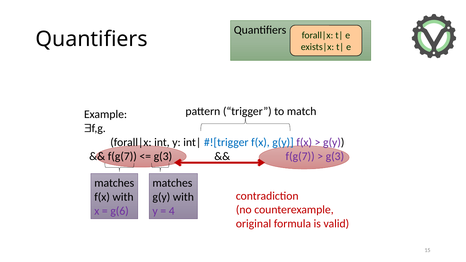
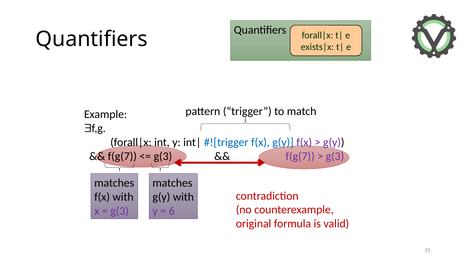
g(6 at (120, 211): g(6 -> g(3
4: 4 -> 6
